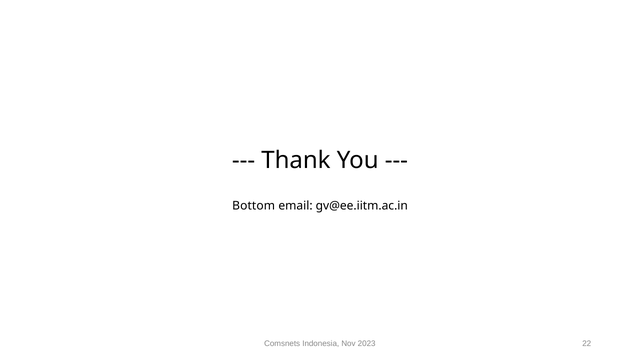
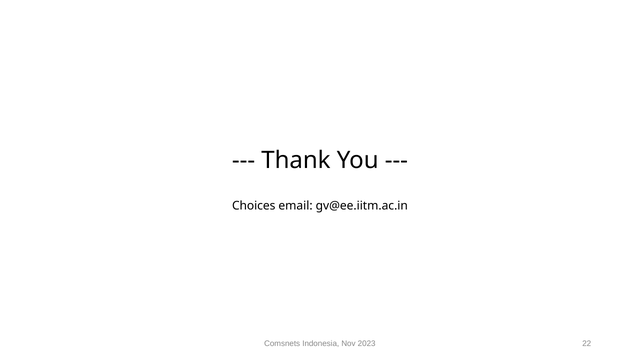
Bottom: Bottom -> Choices
